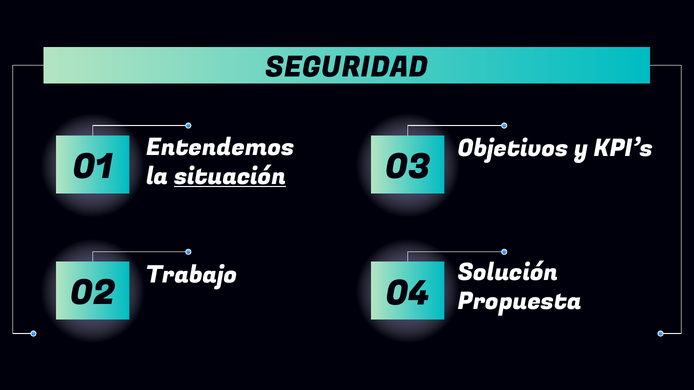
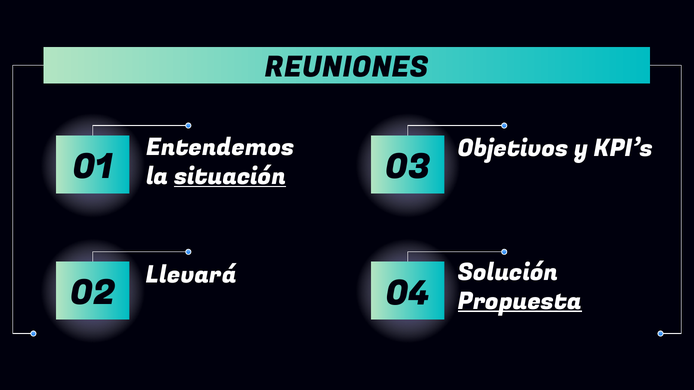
SEGURIDAD: SEGURIDAD -> REUNIONES
Trabajo: Trabajo -> Llevará
Propuesta underline: none -> present
